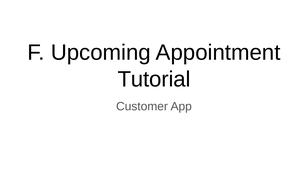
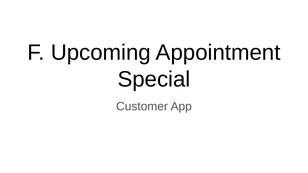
Tutorial: Tutorial -> Special
